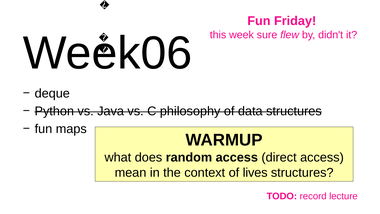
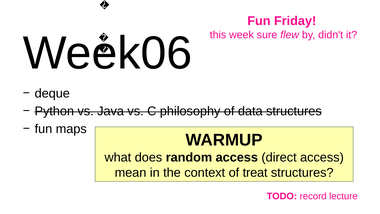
lives: lives -> treat
